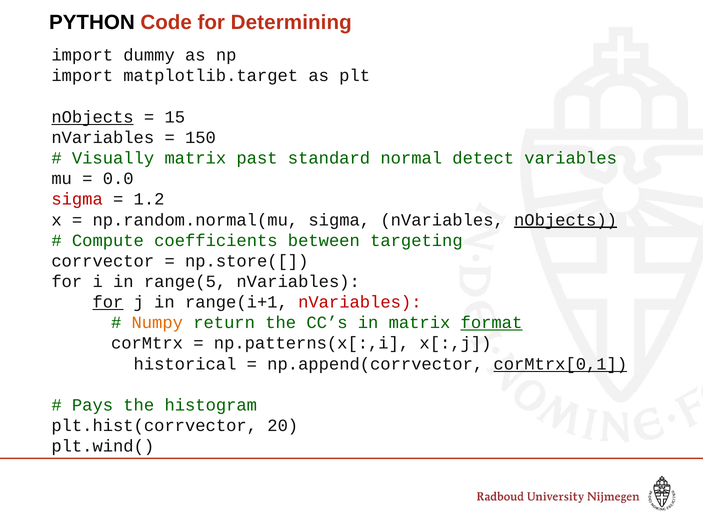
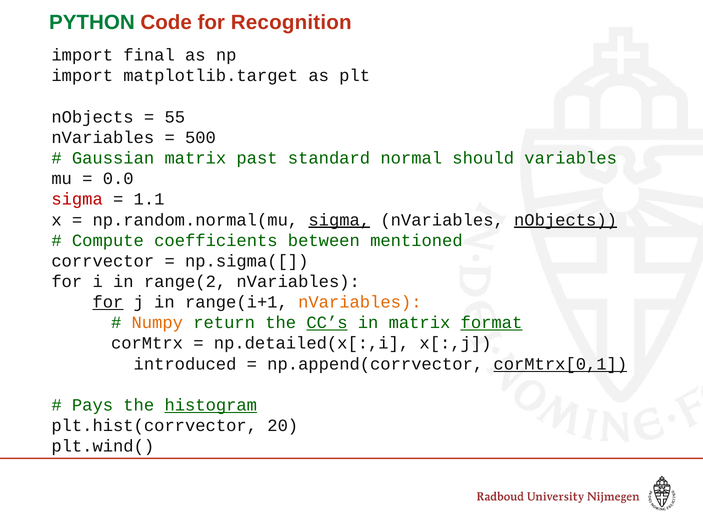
PYTHON colour: black -> green
Determining: Determining -> Recognition
dummy: dummy -> final
nObjects at (93, 117) underline: present -> none
15: 15 -> 55
150: 150 -> 500
Visually: Visually -> Gaussian
detect: detect -> should
1.2: 1.2 -> 1.1
sigma at (339, 220) underline: none -> present
targeting: targeting -> mentioned
np.store([: np.store([ -> np.sigma([
range(5: range(5 -> range(2
nVariables at (360, 302) colour: red -> orange
CC’s underline: none -> present
np.patterns(x[:,i: np.patterns(x[:,i -> np.detailed(x[:,i
historical: historical -> introduced
histogram underline: none -> present
